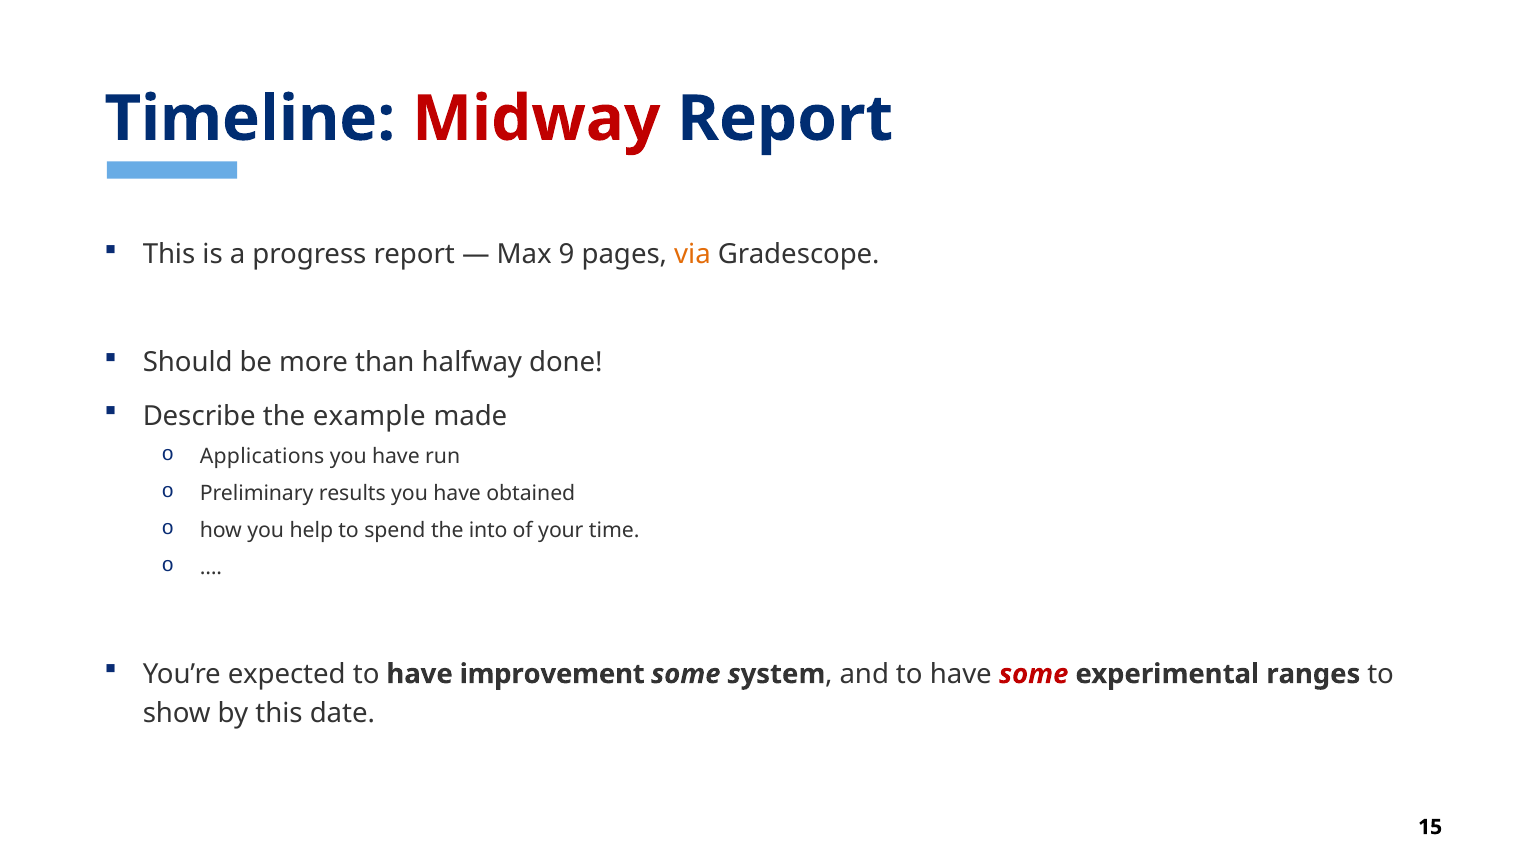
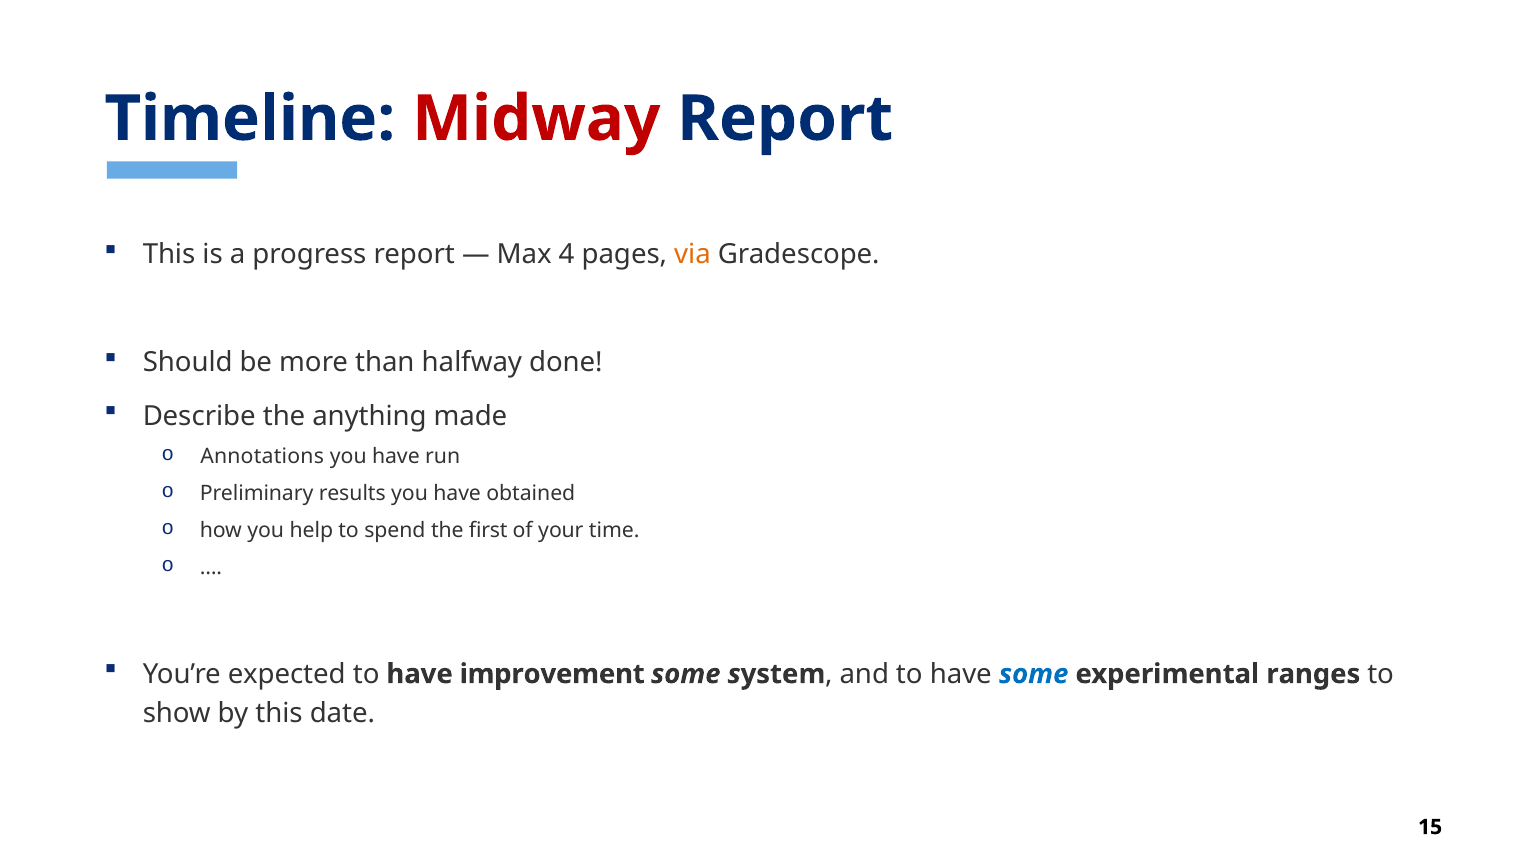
9: 9 -> 4
example: example -> anything
Applications: Applications -> Annotations
into: into -> first
some at (1034, 674) colour: red -> blue
